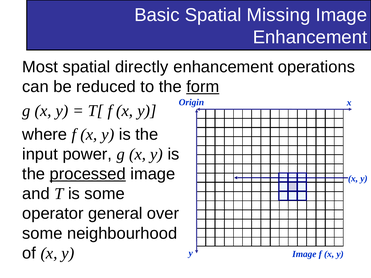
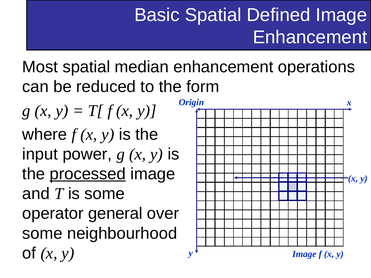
Missing: Missing -> Defined
directly: directly -> median
form underline: present -> none
